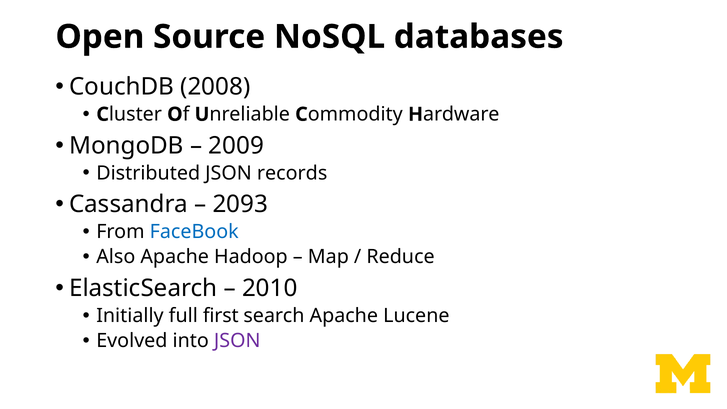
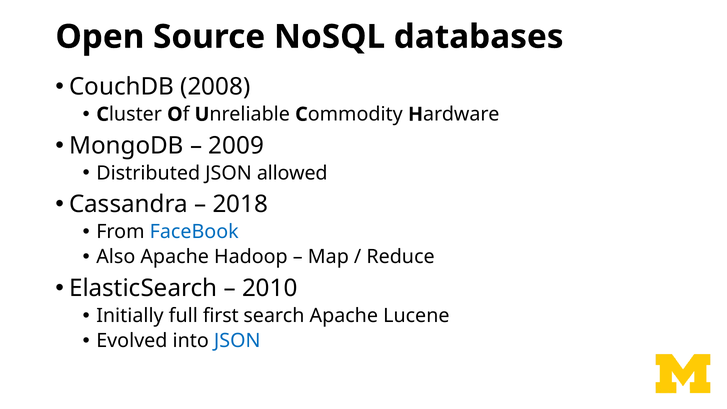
records: records -> allowed
2093: 2093 -> 2018
JSON at (237, 341) colour: purple -> blue
